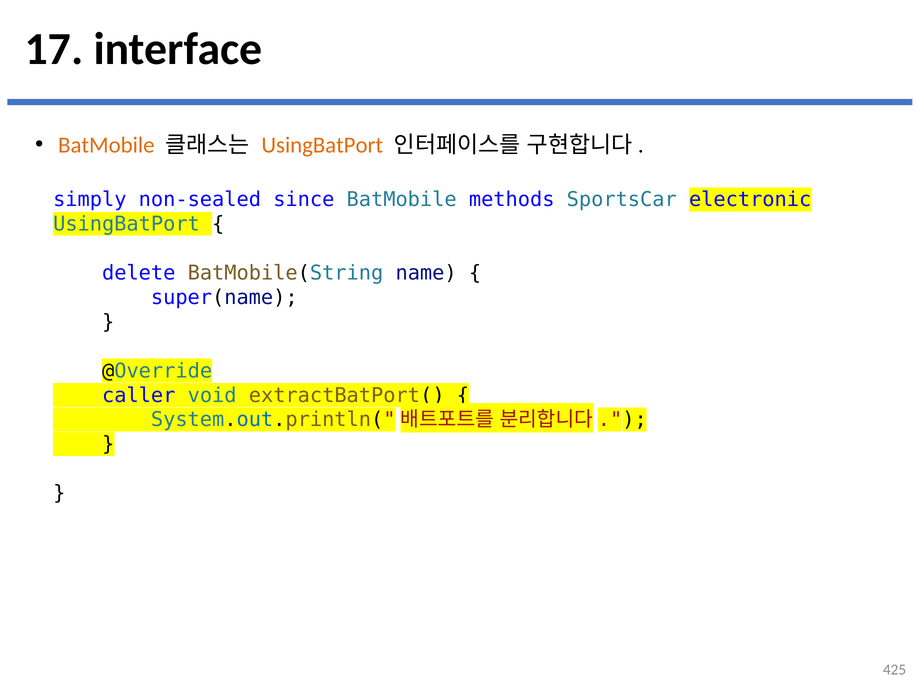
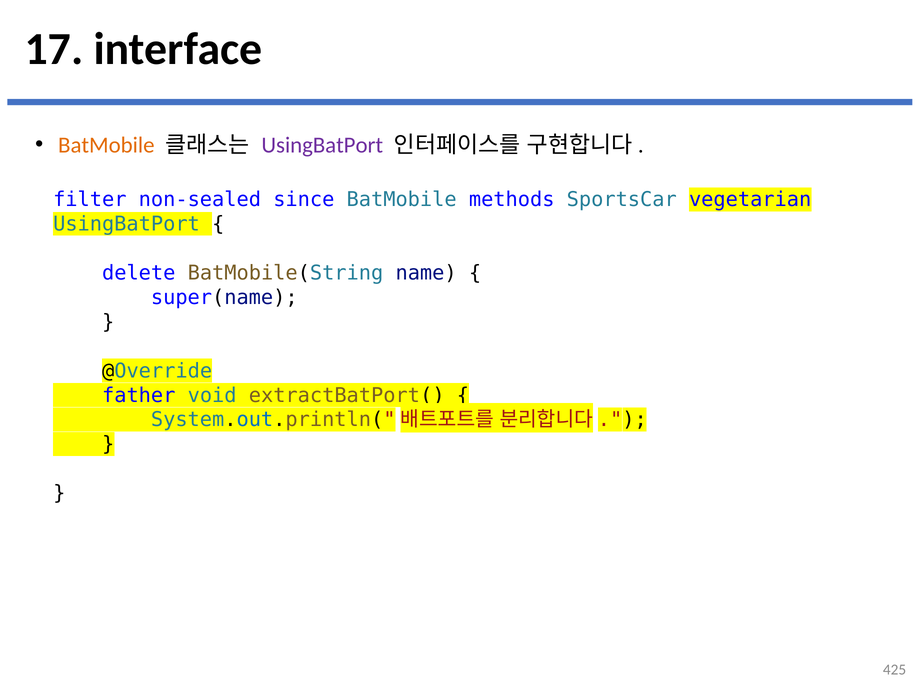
UsingBatPort at (322, 145) colour: orange -> purple
simply: simply -> filter
electronic: electronic -> vegetarian
caller: caller -> father
